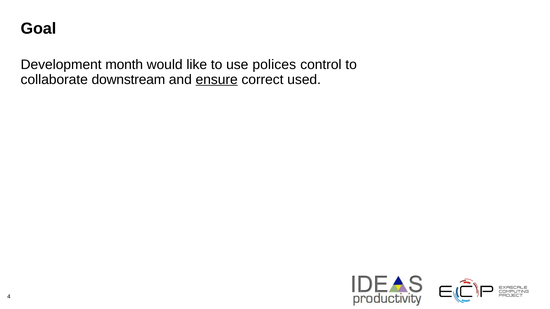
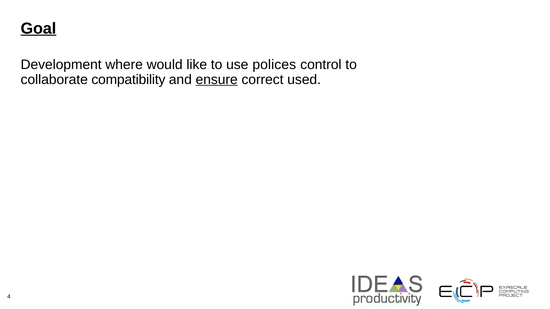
Goal underline: none -> present
month: month -> where
downstream: downstream -> compatibility
